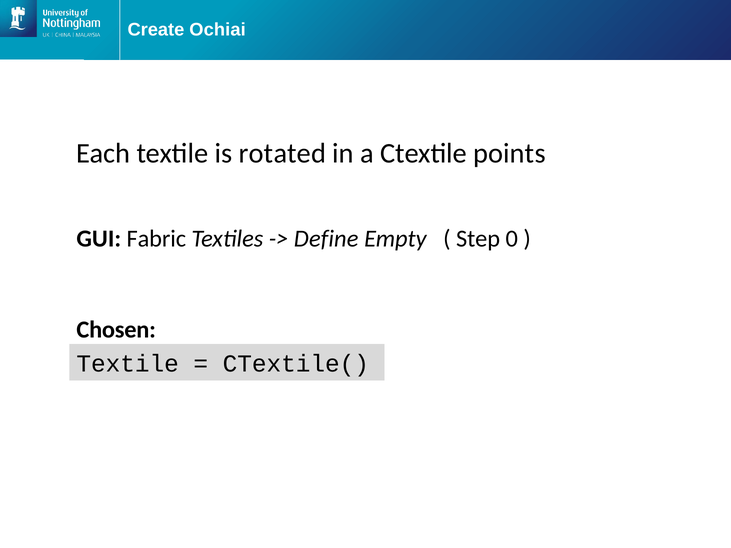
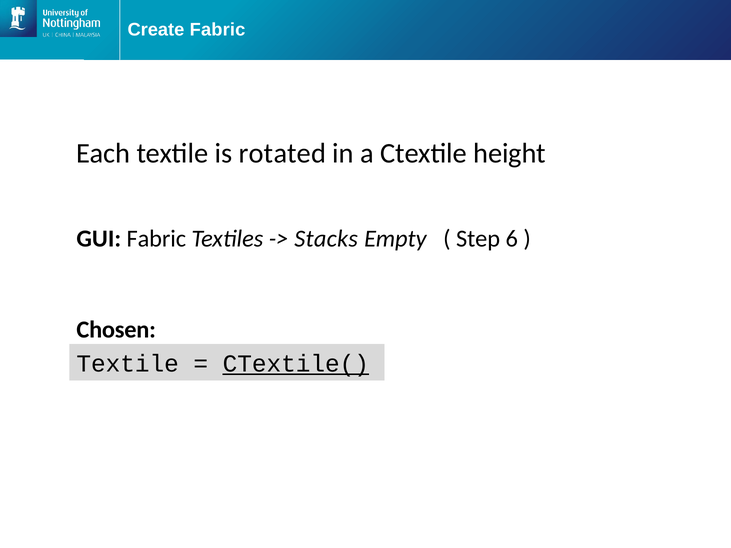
Create Ochiai: Ochiai -> Fabric
points: points -> height
Define: Define -> Stacks
0: 0 -> 6
CTextile( underline: none -> present
